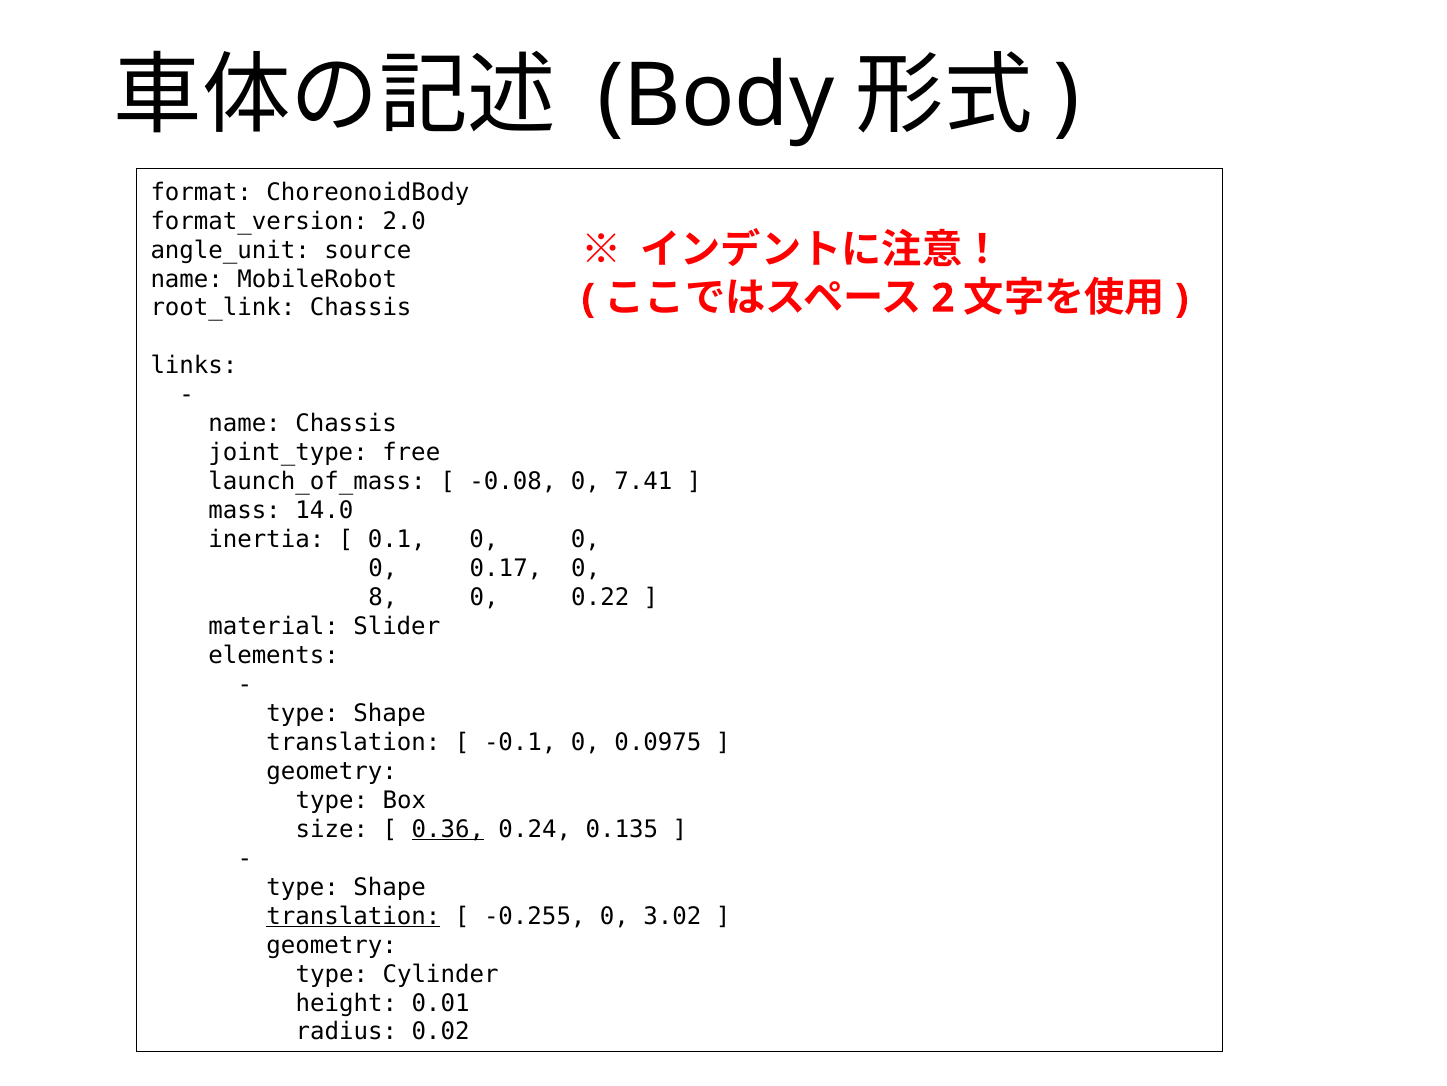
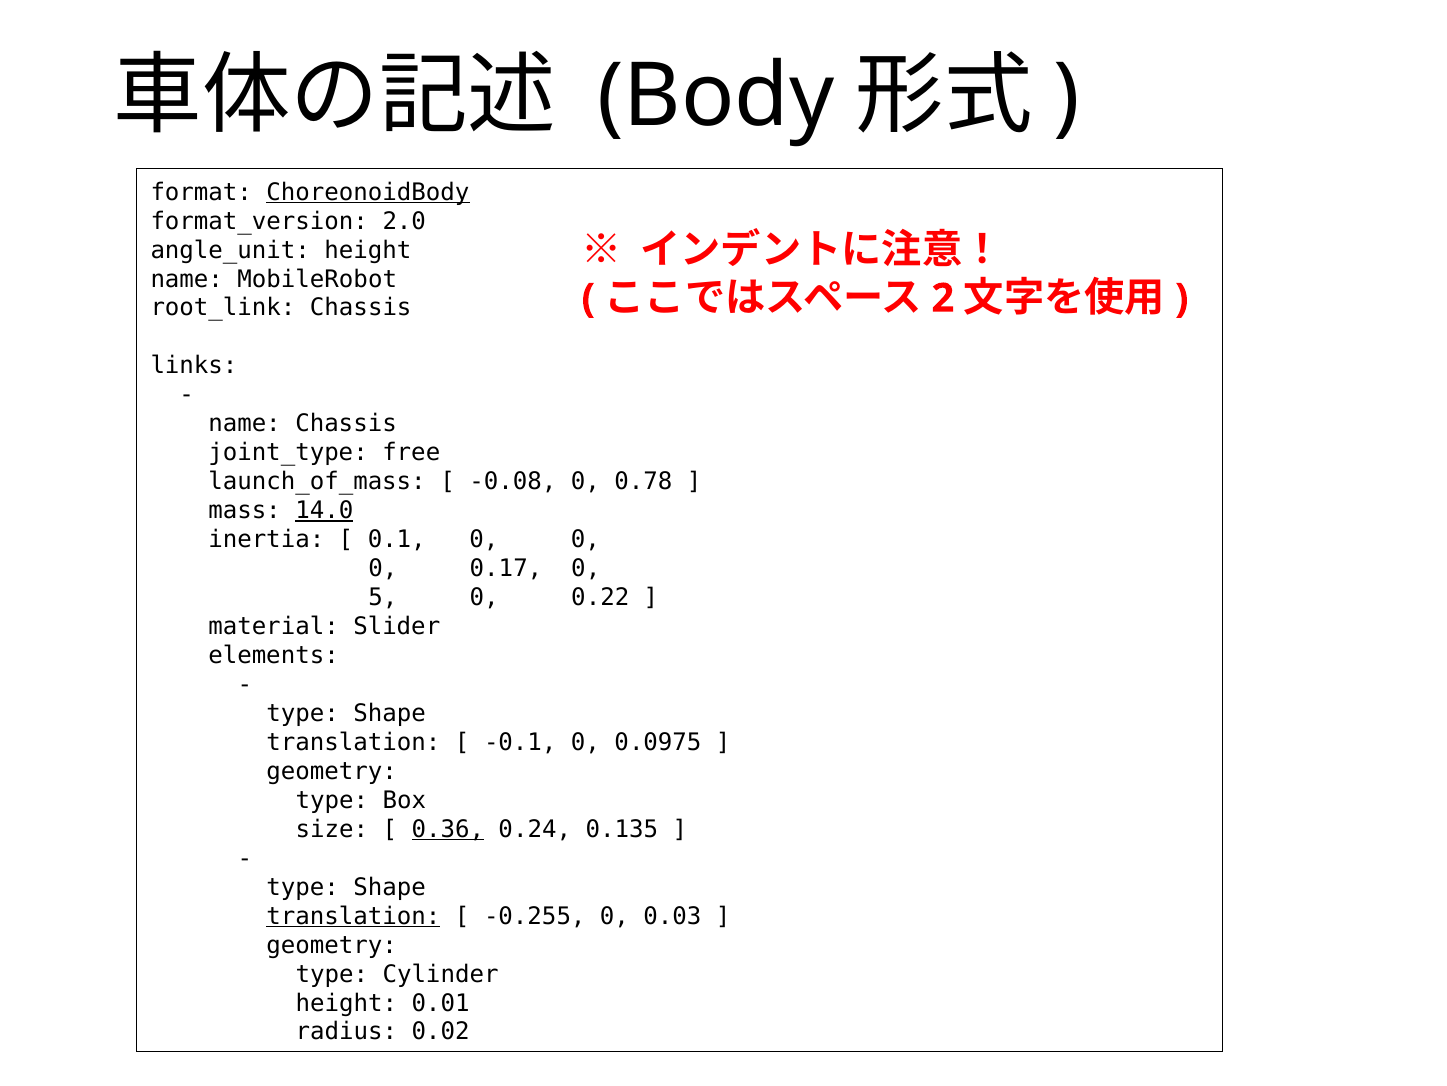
ChoreonoidBody underline: none -> present
angle_unit source: source -> height
7.41: 7.41 -> 0.78
14.0 underline: none -> present
8: 8 -> 5
3.02: 3.02 -> 0.03
